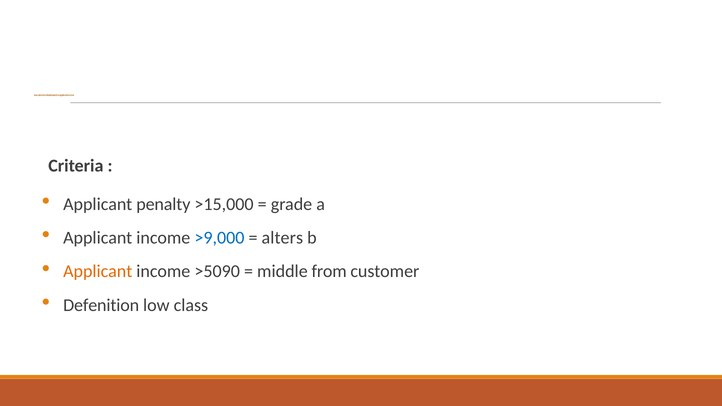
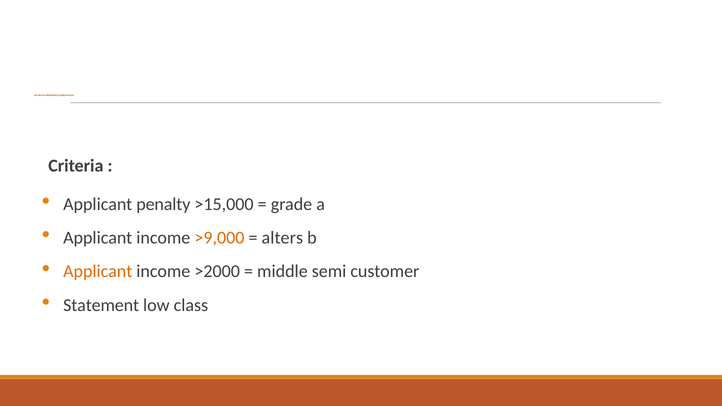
>9,000 colour: blue -> orange
>5090: >5090 -> >2000
from: from -> semi
Defenition: Defenition -> Statement
